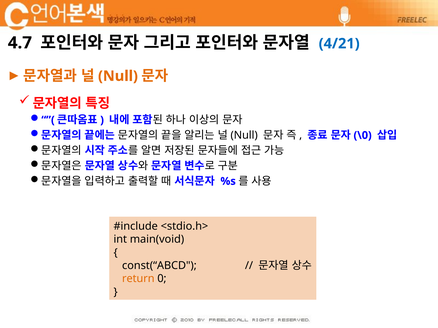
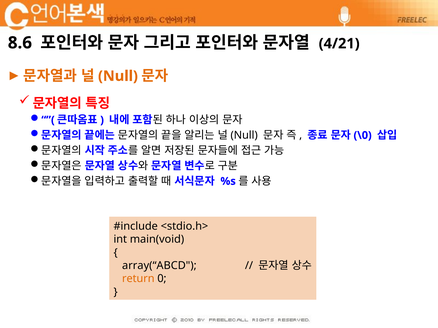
4.7: 4.7 -> 8.6
4/21 colour: blue -> black
const(“ABCD: const(“ABCD -> array(“ABCD
